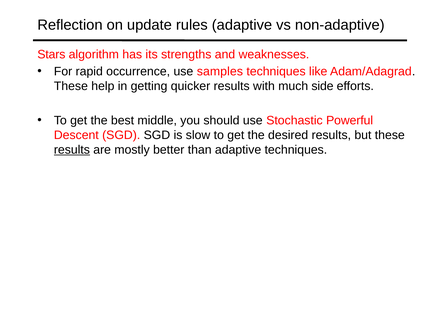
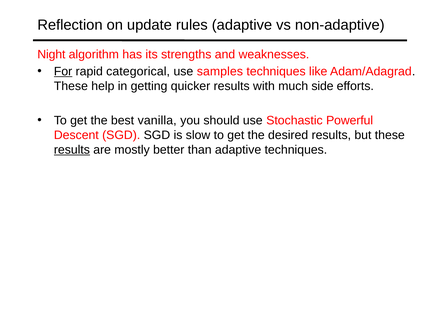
Stars: Stars -> Night
For underline: none -> present
occurrence: occurrence -> categorical
middle: middle -> vanilla
